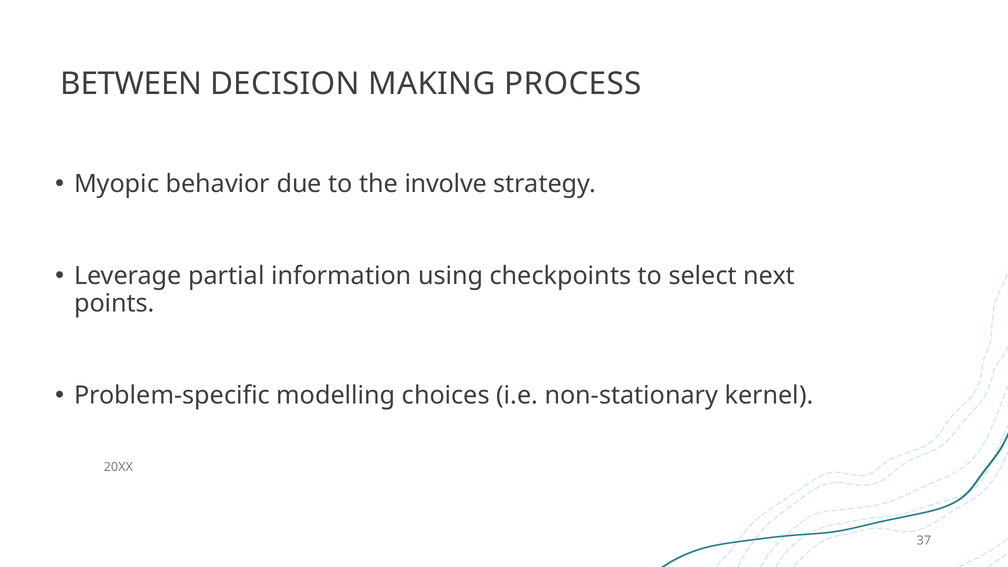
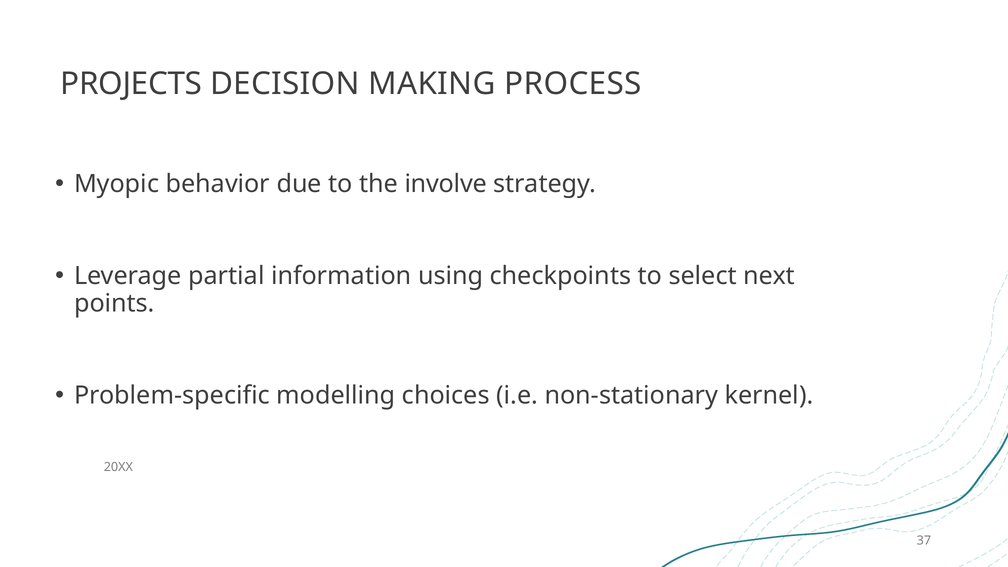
BETWEEN: BETWEEN -> PROJECTS
